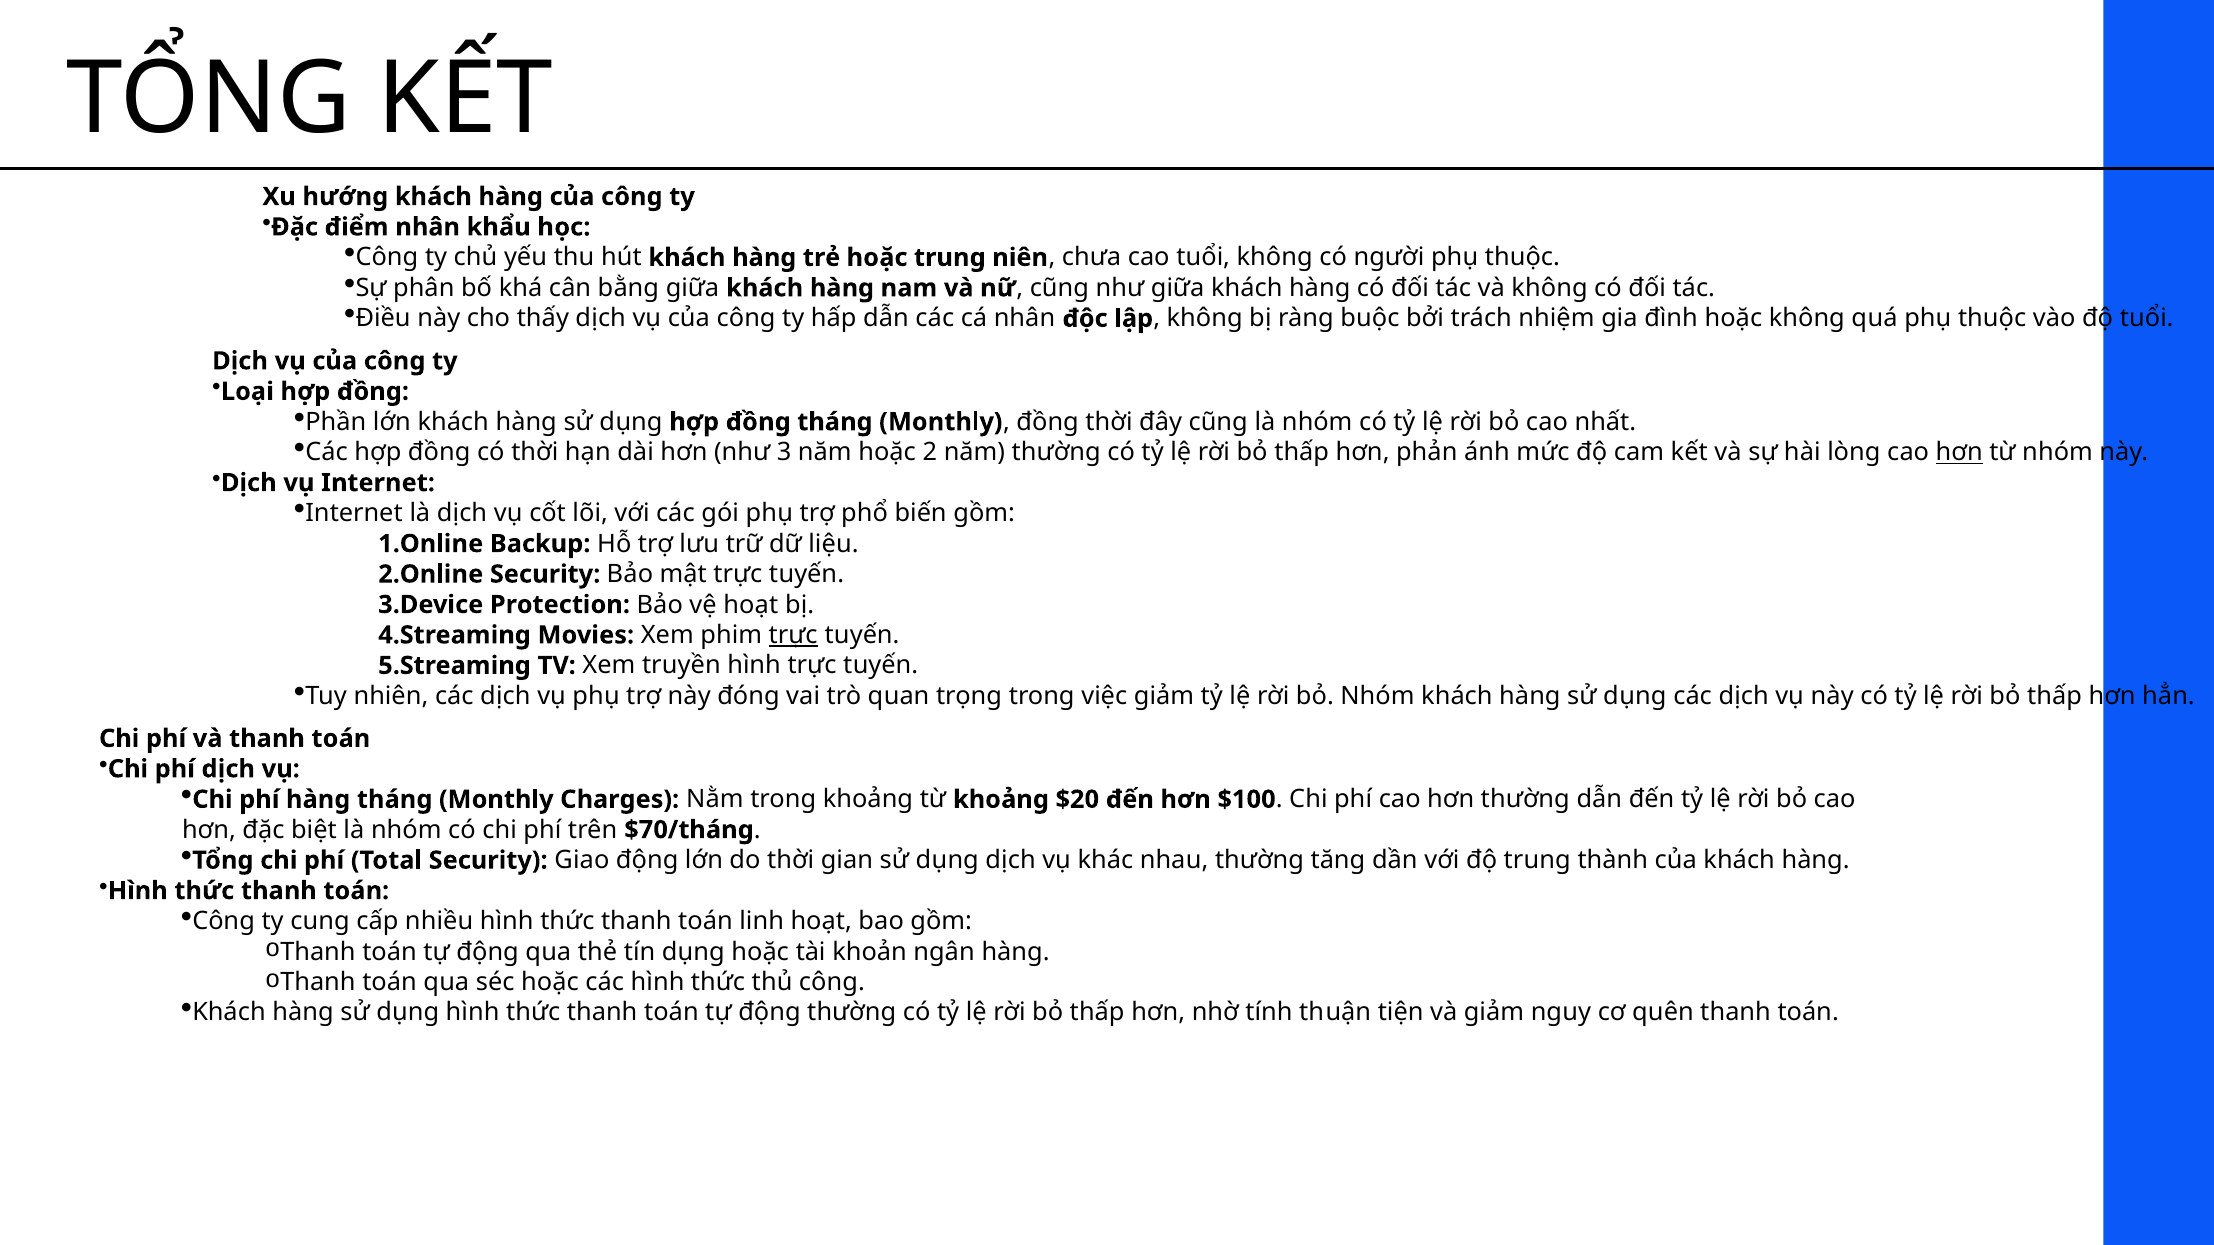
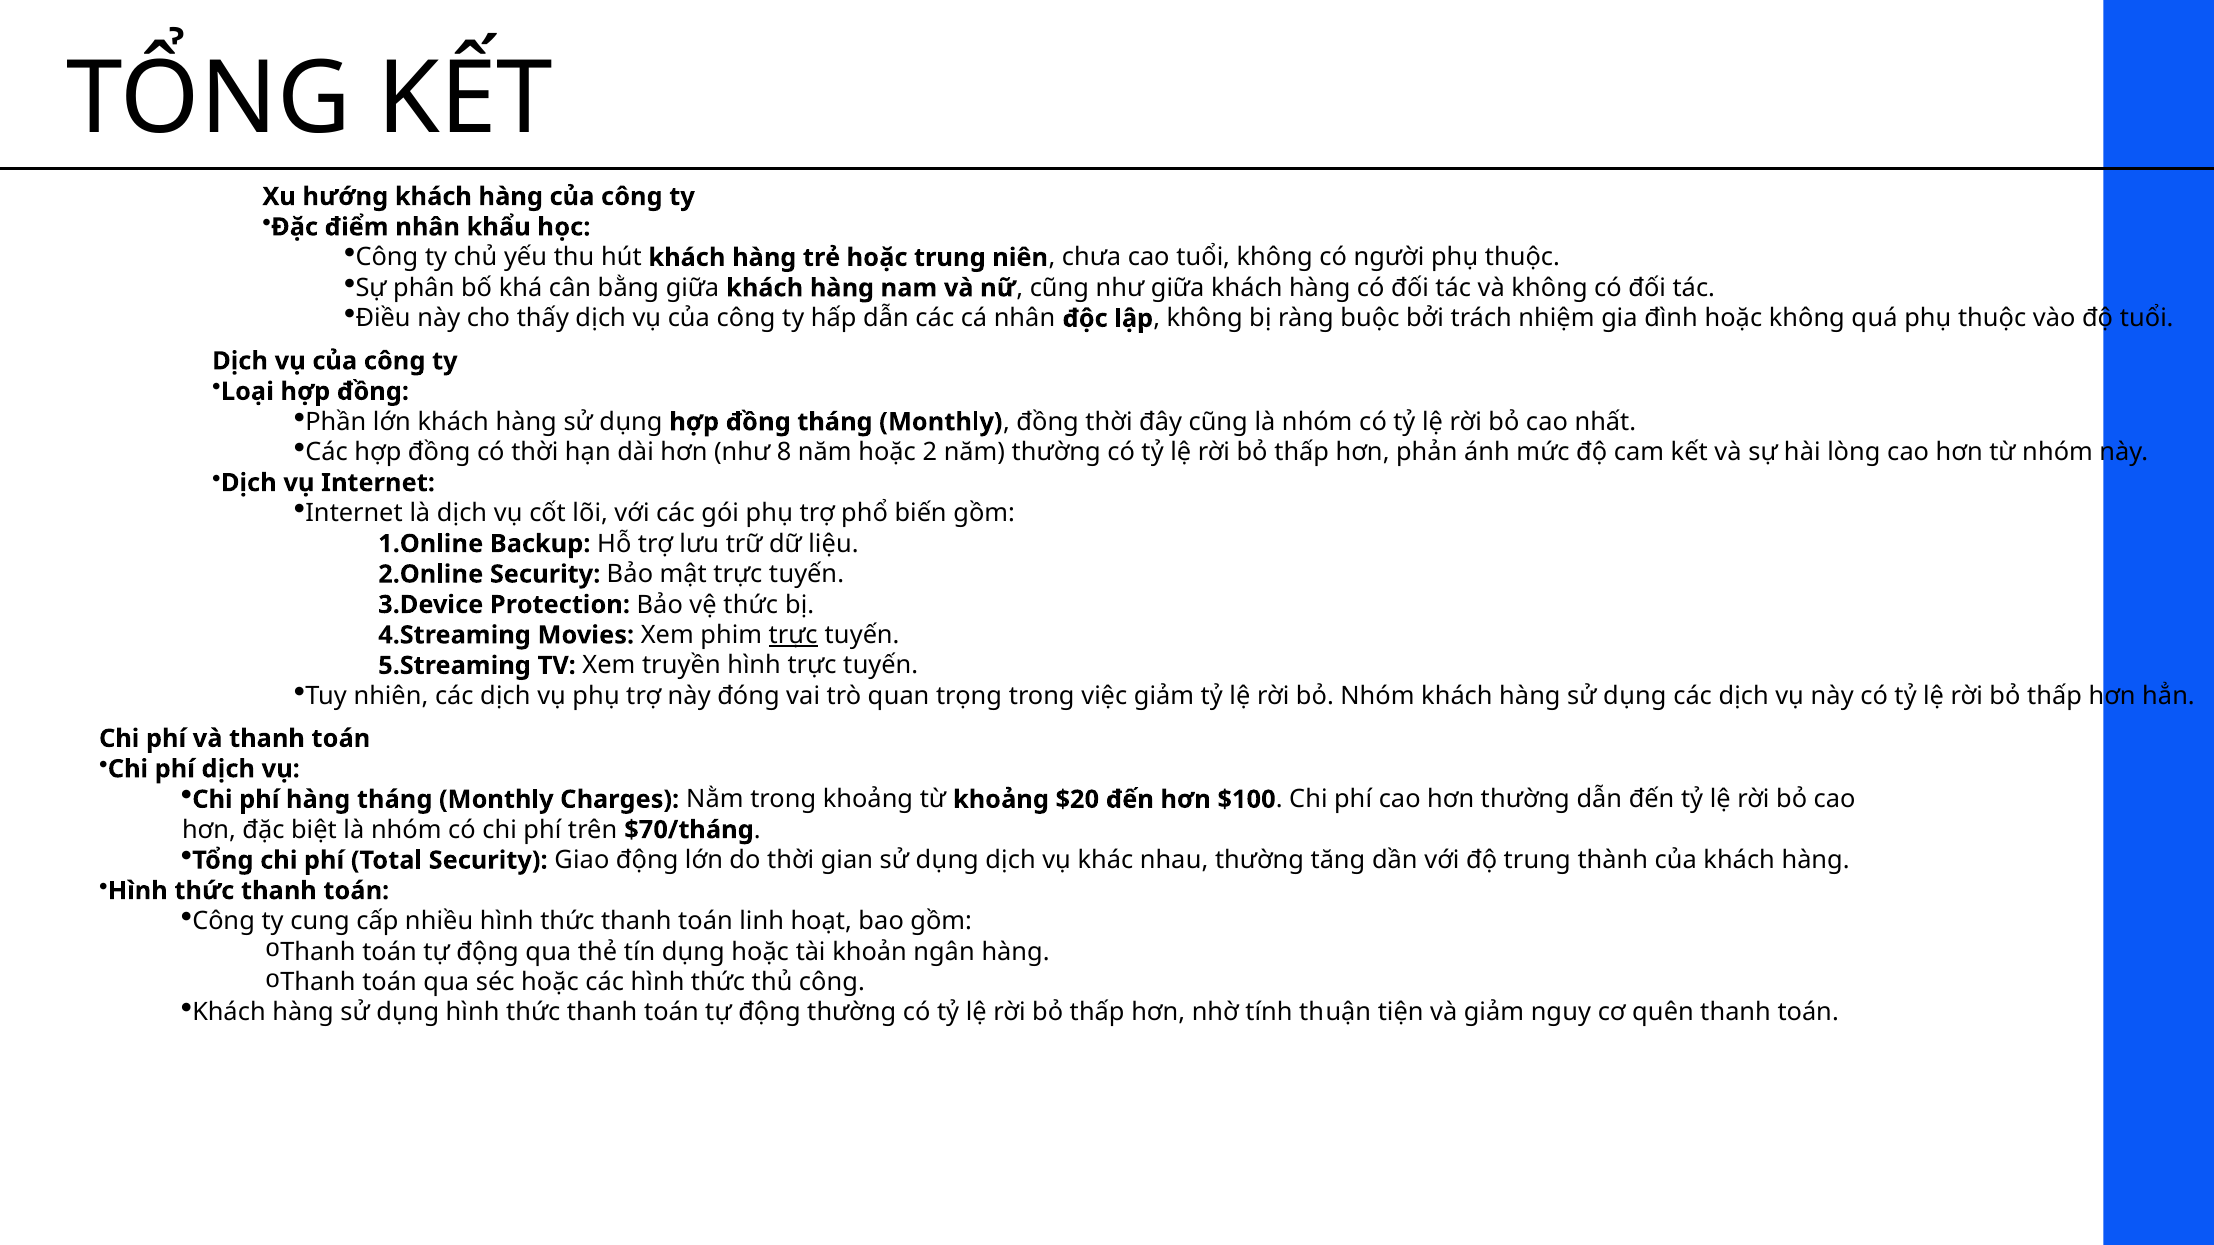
3: 3 -> 8
hơn at (1959, 453) underline: present -> none
vệ hoạt: hoạt -> thức
